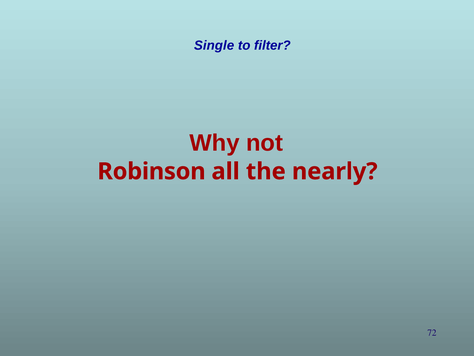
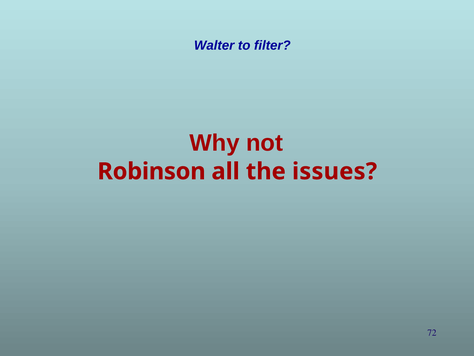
Single: Single -> Walter
nearly: nearly -> issues
